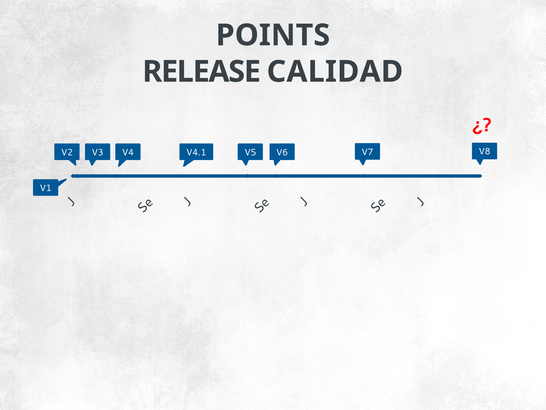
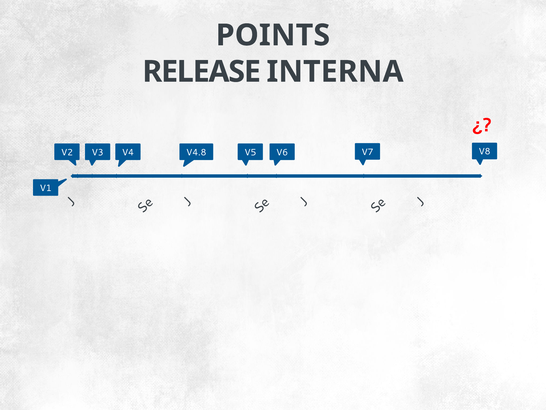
CALIDAD: CALIDAD -> INTERNA
V4.1: V4.1 -> V4.8
